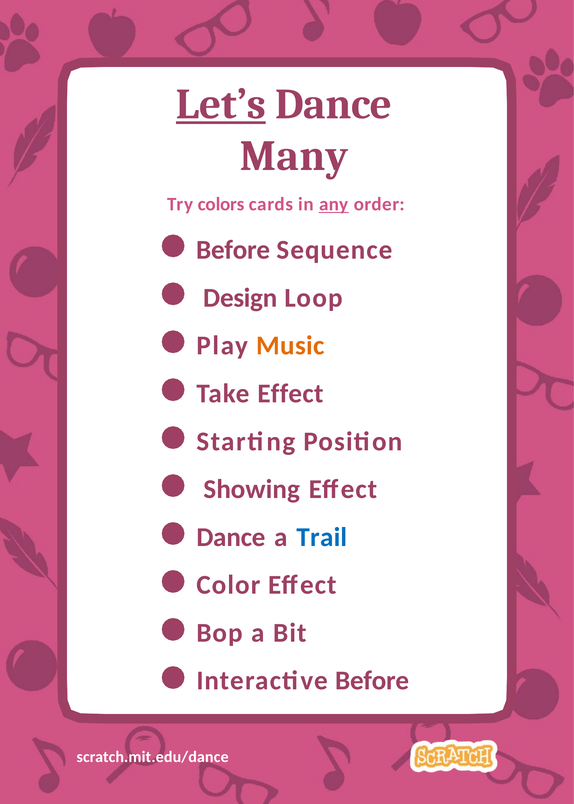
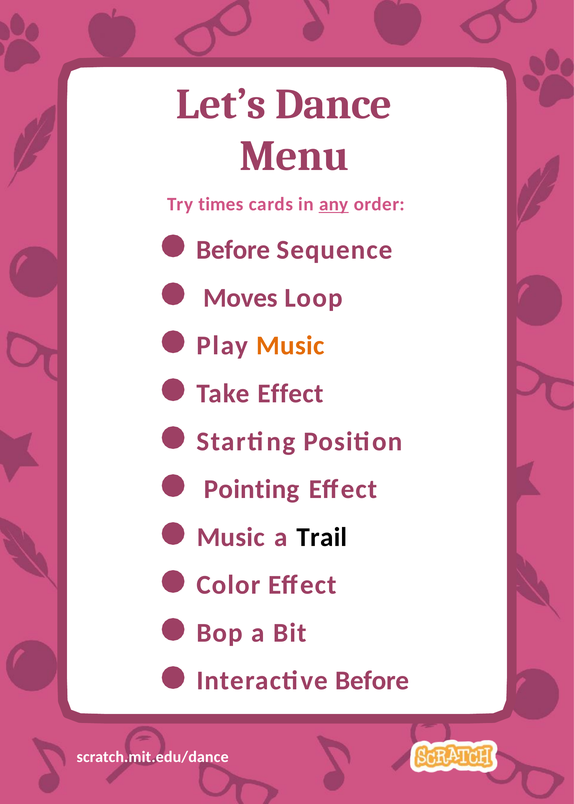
Let’s at (221, 104) underline: present -> none
Many: Many -> Menu
colors: colors -> times
Design: Design -> Moves
Showing: Showing -> Pointing
Dance at (231, 537): Dance -> Music
Trail colour: blue -> black
